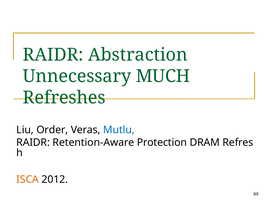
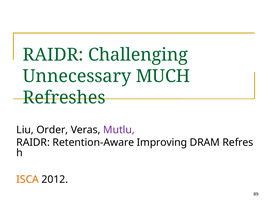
Abstraction: Abstraction -> Challenging
Mutlu colour: blue -> purple
Protection: Protection -> Improving
